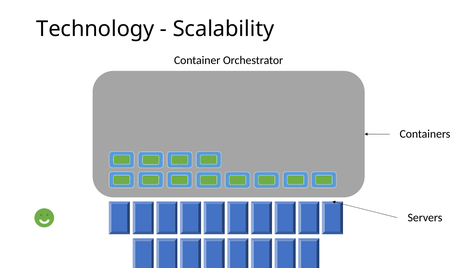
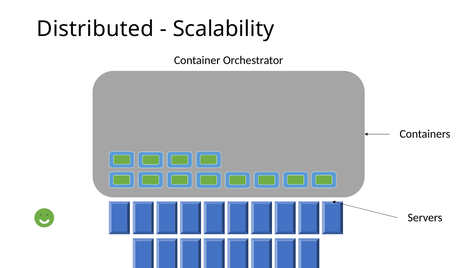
Technology: Technology -> Distributed
